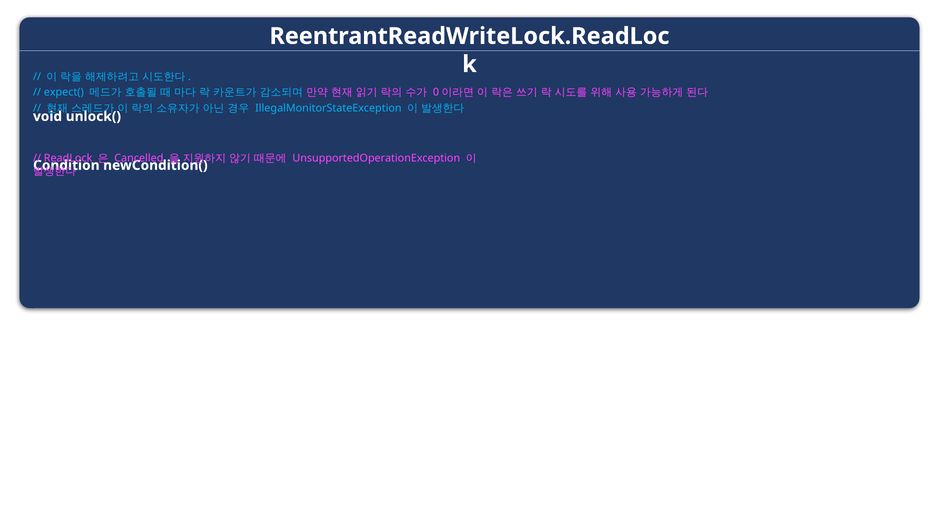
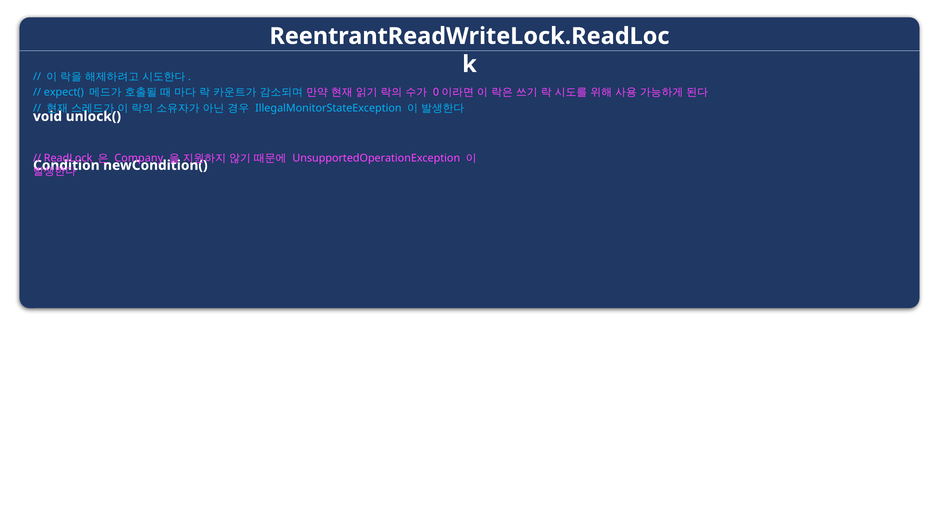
Cancelled: Cancelled -> Company
